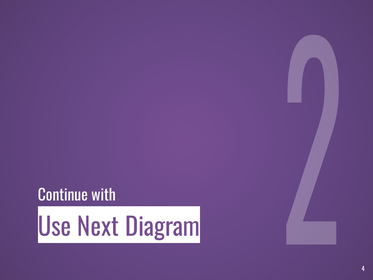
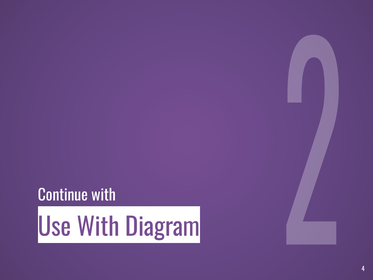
Use Next: Next -> With
